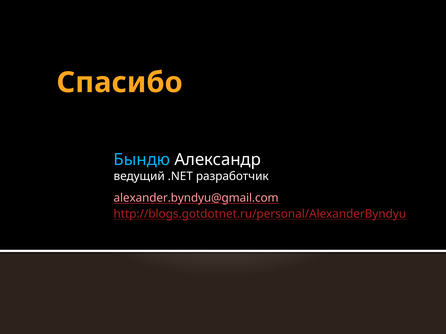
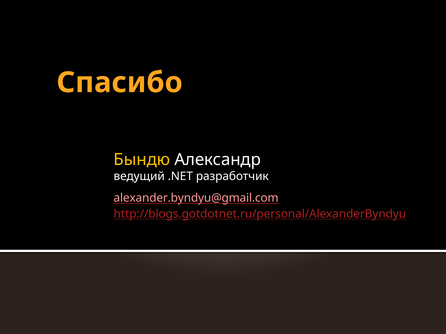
Бындю colour: light blue -> yellow
